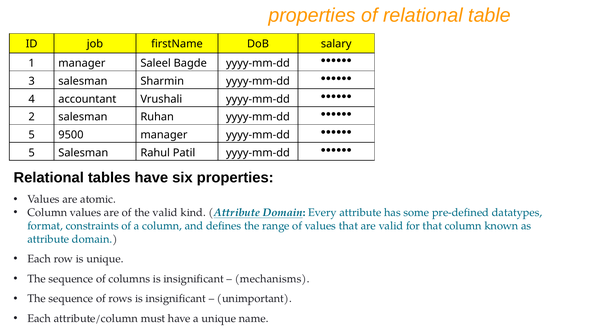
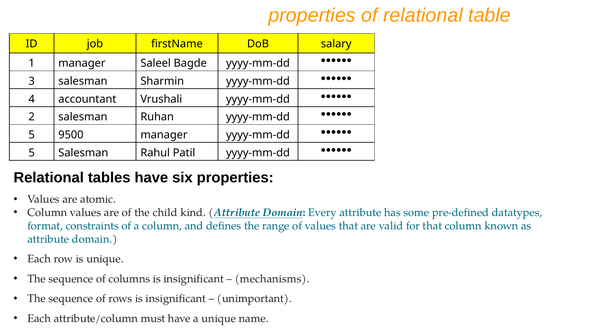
the valid: valid -> child
